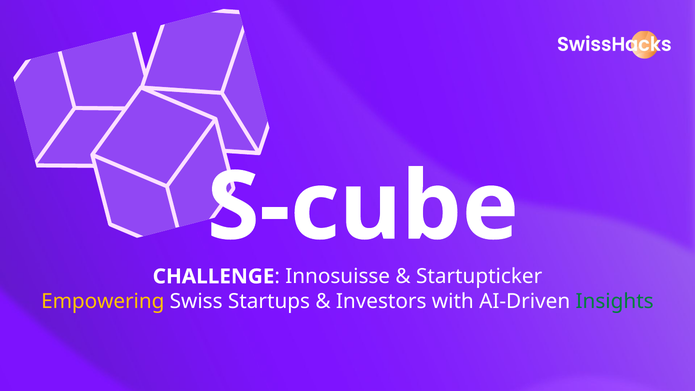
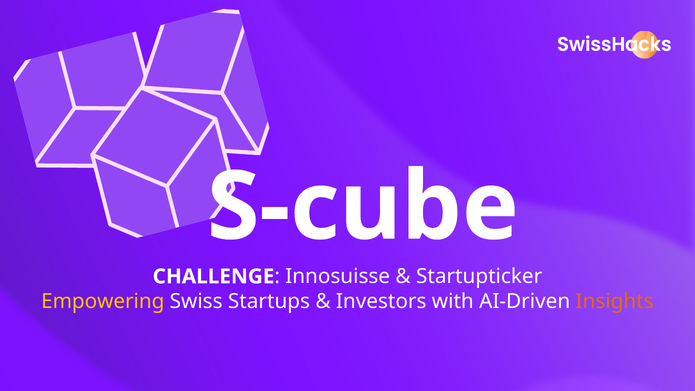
Insights colour: green -> orange
